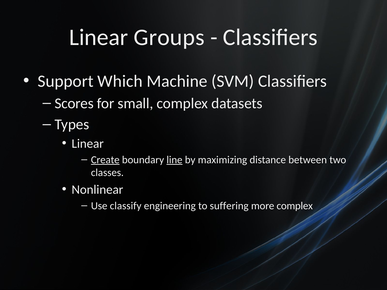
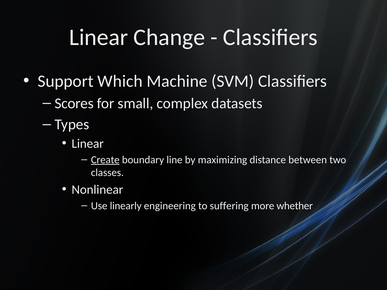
Groups: Groups -> Change
line underline: present -> none
classify: classify -> linearly
more complex: complex -> whether
